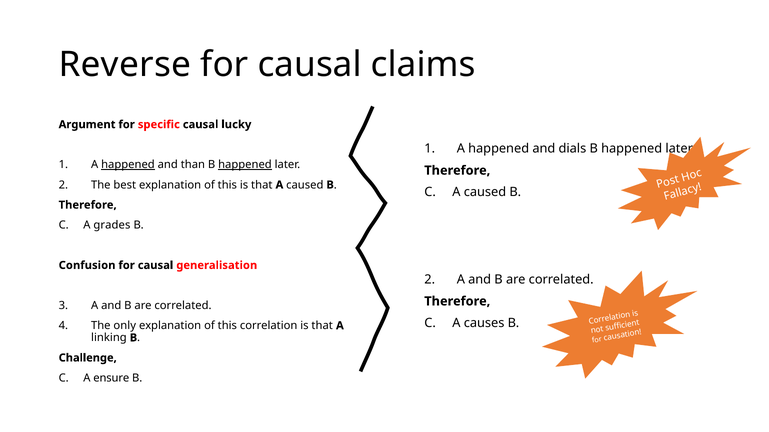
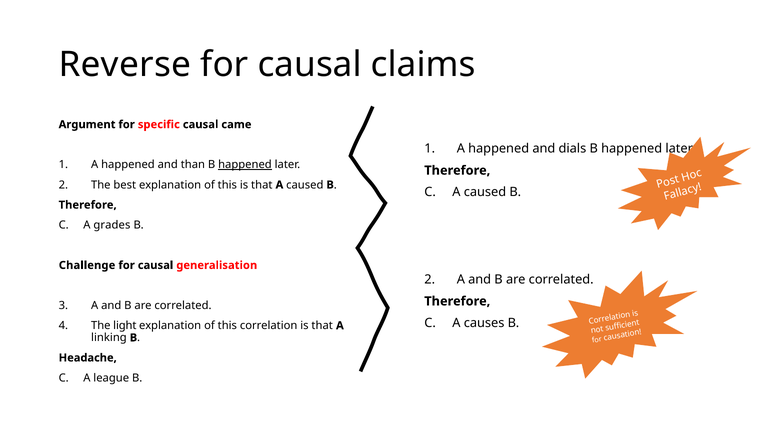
lucky: lucky -> came
happened at (128, 165) underline: present -> none
Confusion: Confusion -> Challenge
only: only -> light
Challenge: Challenge -> Headache
ensure: ensure -> league
